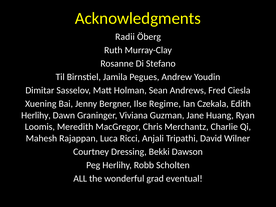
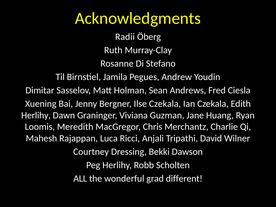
Ilse Regime: Regime -> Czekala
eventual: eventual -> different
